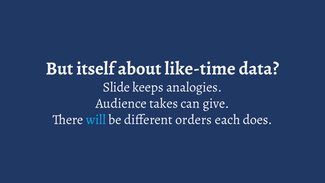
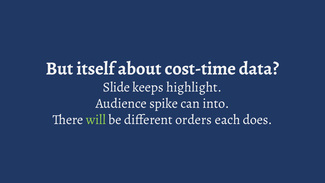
like-time: like-time -> cost-time
analogies: analogies -> highlight
takes: takes -> spike
give: give -> into
will colour: light blue -> light green
